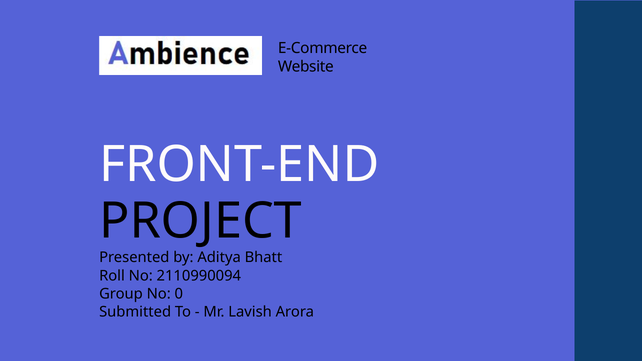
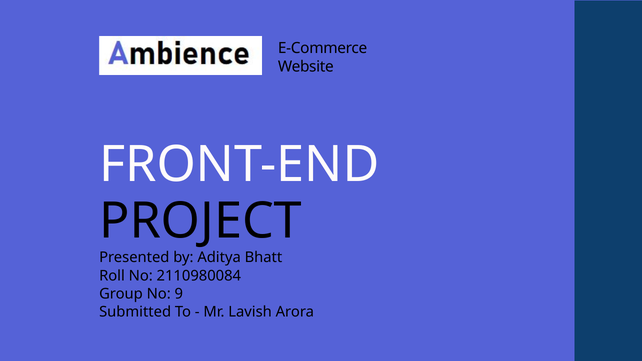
2110990094: 2110990094 -> 2110980084
0: 0 -> 9
